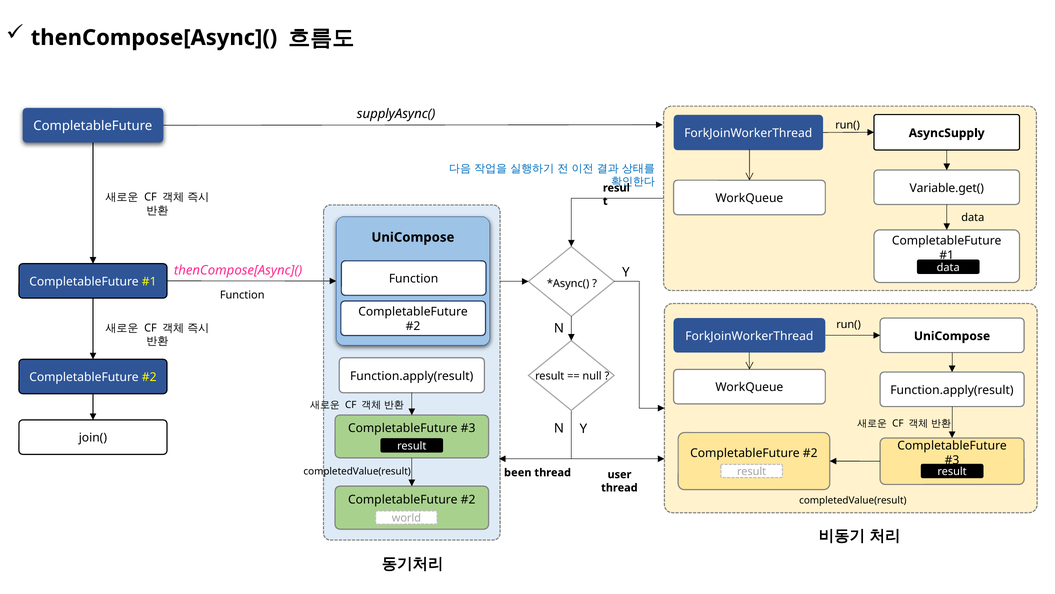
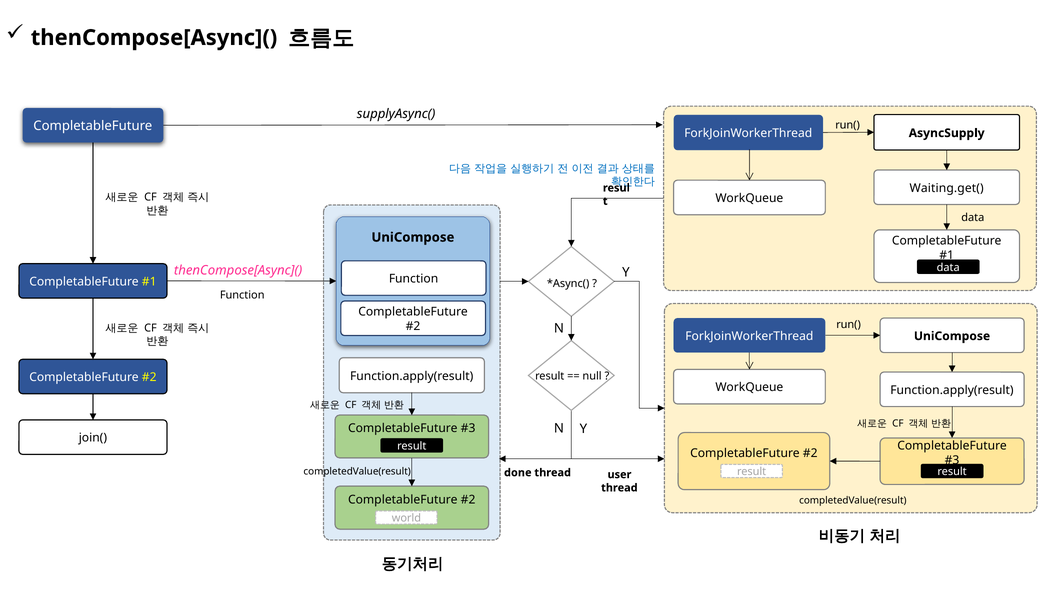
Variable.get(: Variable.get( -> Waiting.get(
been: been -> done
